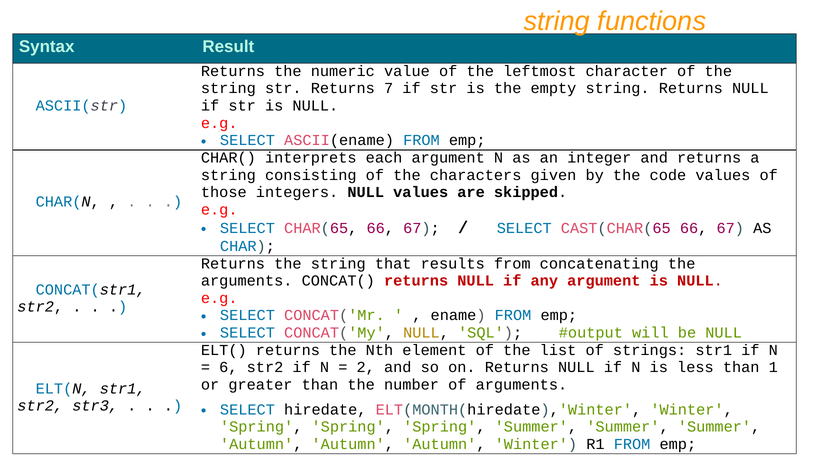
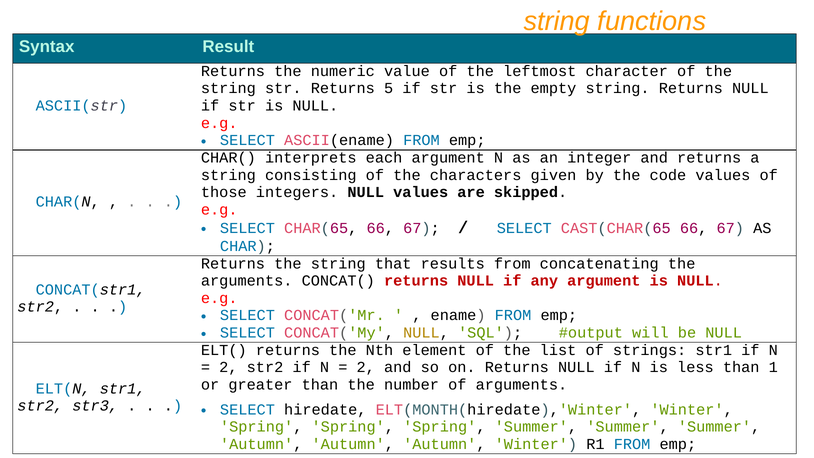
7: 7 -> 5
6 at (228, 367): 6 -> 2
